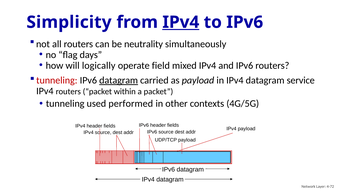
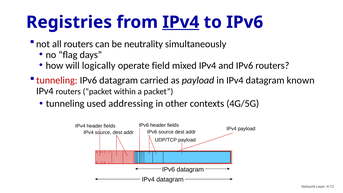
Simplicity: Simplicity -> Registries
datagram at (119, 80) underline: present -> none
service: service -> known
performed: performed -> addressing
